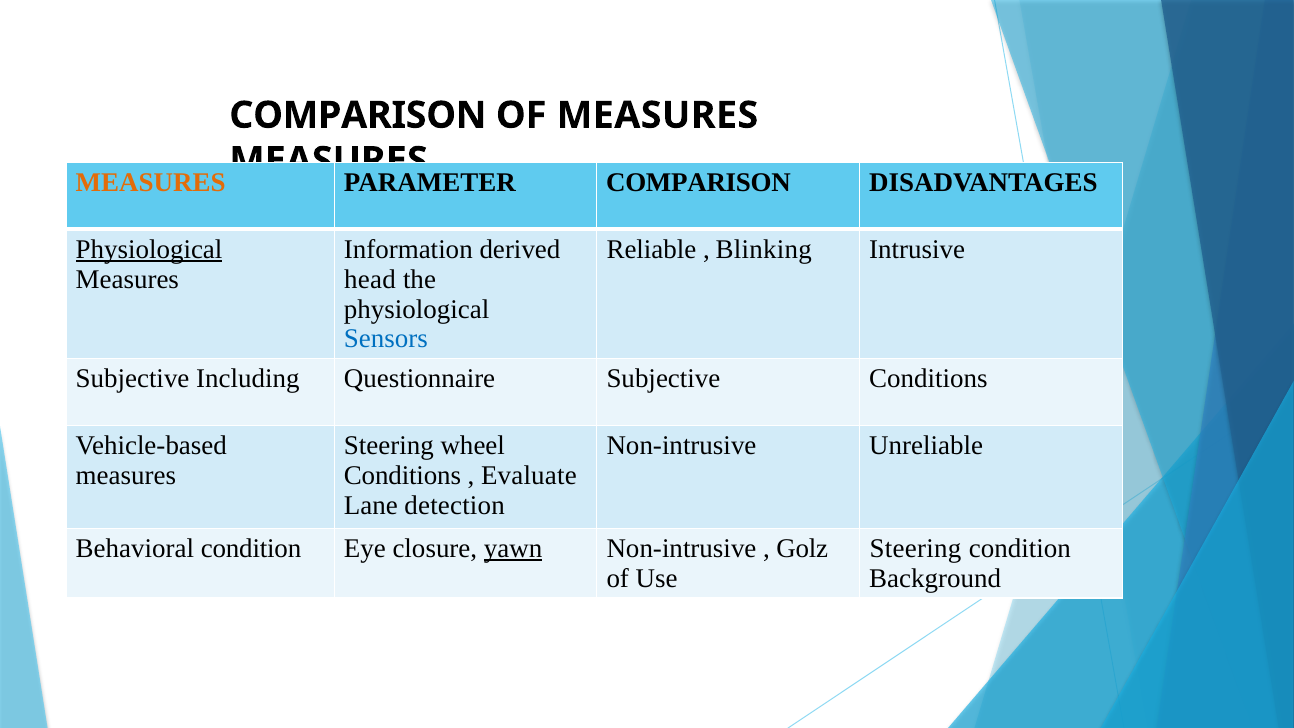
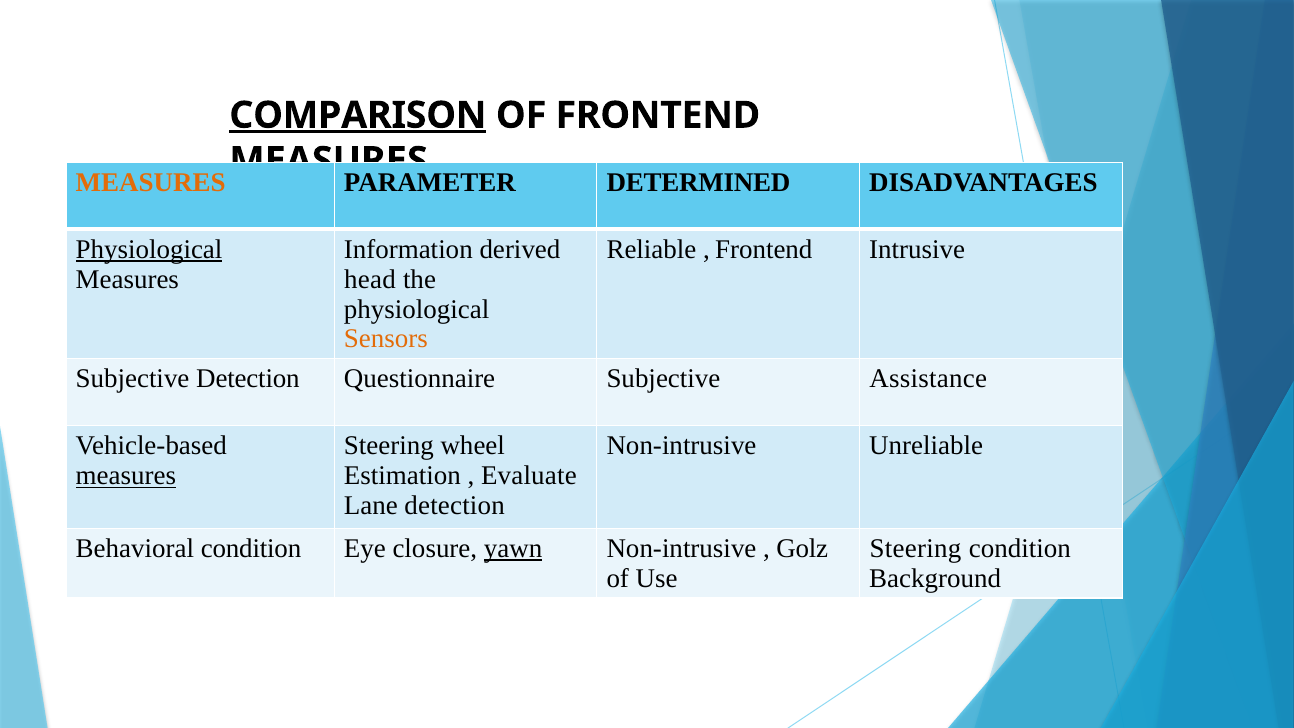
COMPARISON at (358, 115) underline: none -> present
OF MEASURES: MEASURES -> FRONTEND
COMPARISON at (698, 182): COMPARISON -> DETERMINED
Blinking at (764, 249): Blinking -> Frontend
Sensors colour: blue -> orange
Subjective Including: Including -> Detection
Subjective Conditions: Conditions -> Assistance
measures at (126, 476) underline: none -> present
Conditions at (402, 476): Conditions -> Estimation
